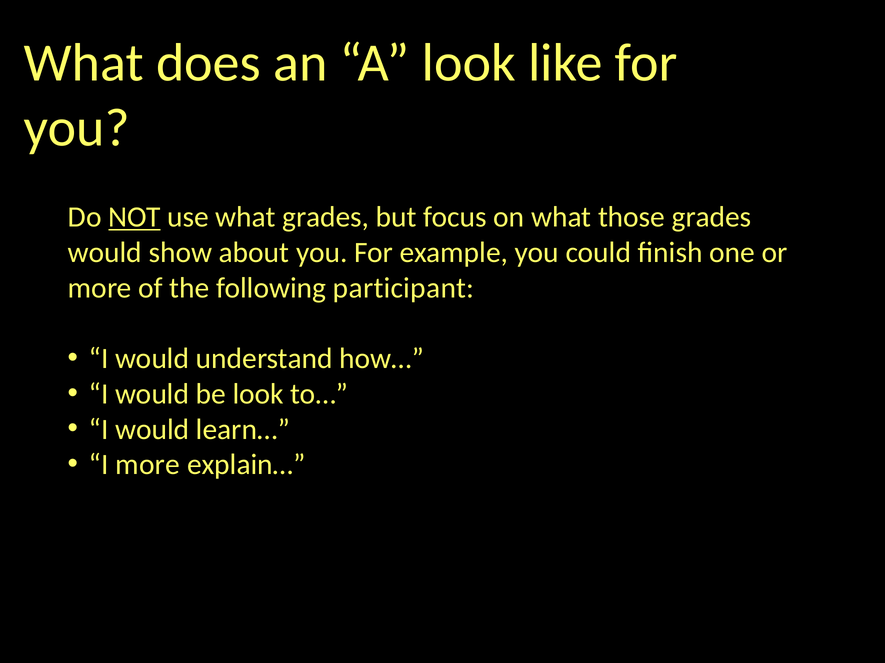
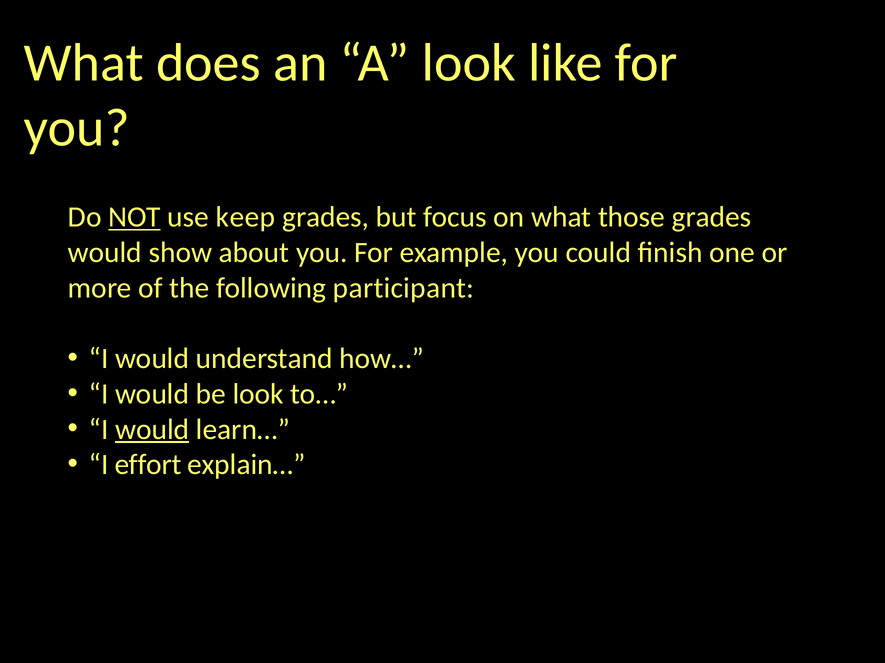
use what: what -> keep
would at (152, 430) underline: none -> present
I more: more -> effort
